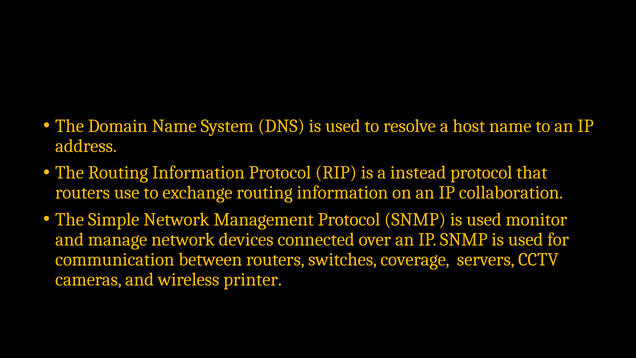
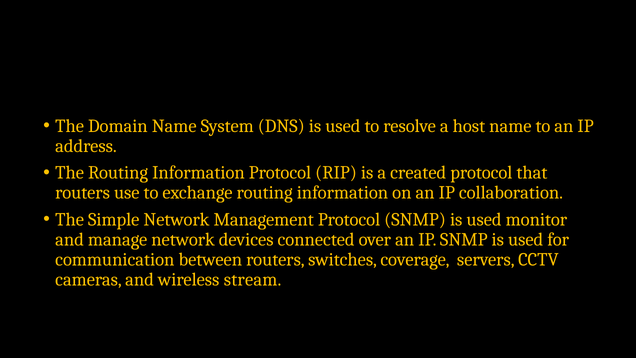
instead: instead -> created
printer: printer -> stream
